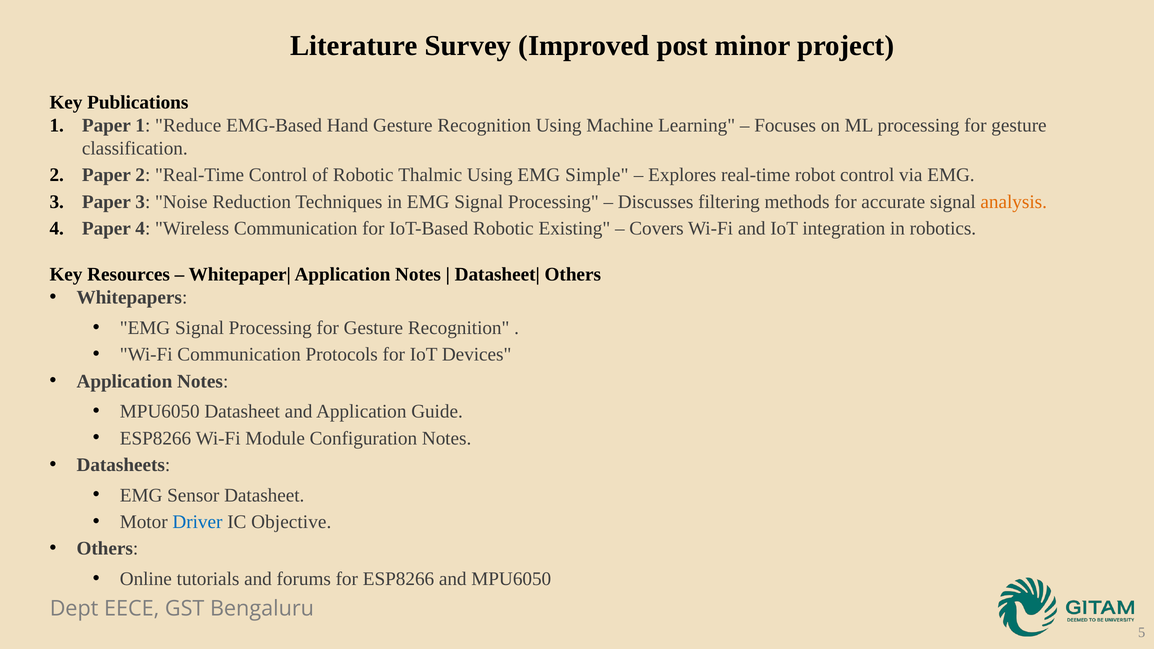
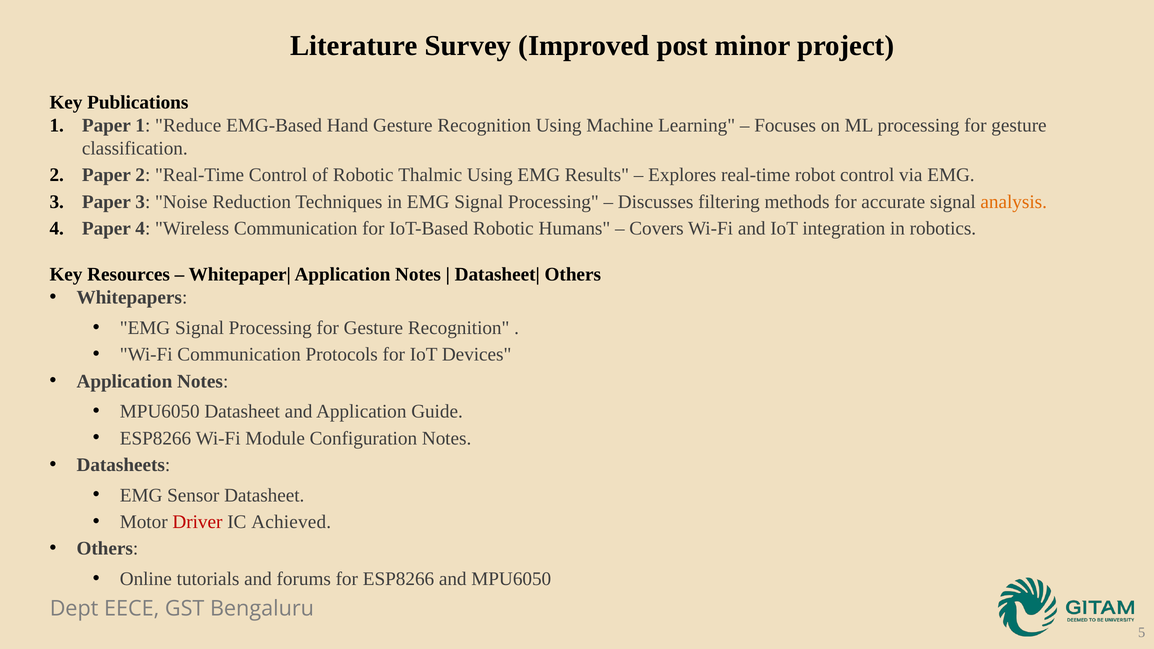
Simple: Simple -> Results
Existing: Existing -> Humans
Driver colour: blue -> red
Objective: Objective -> Achieved
